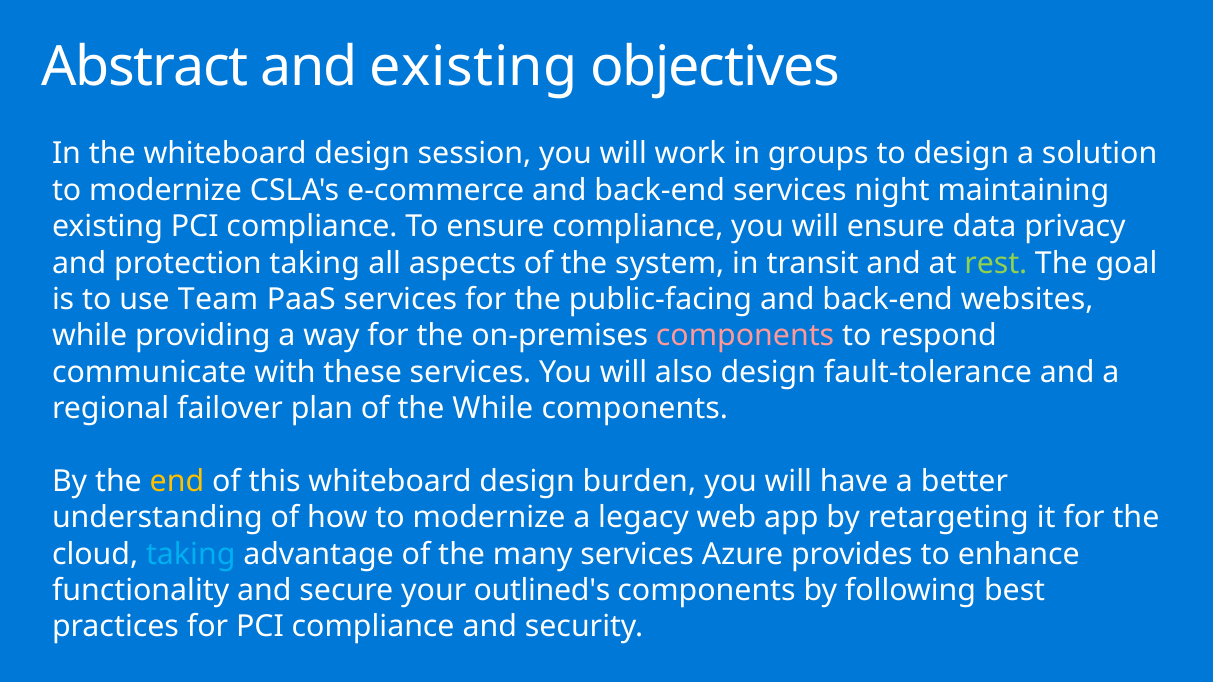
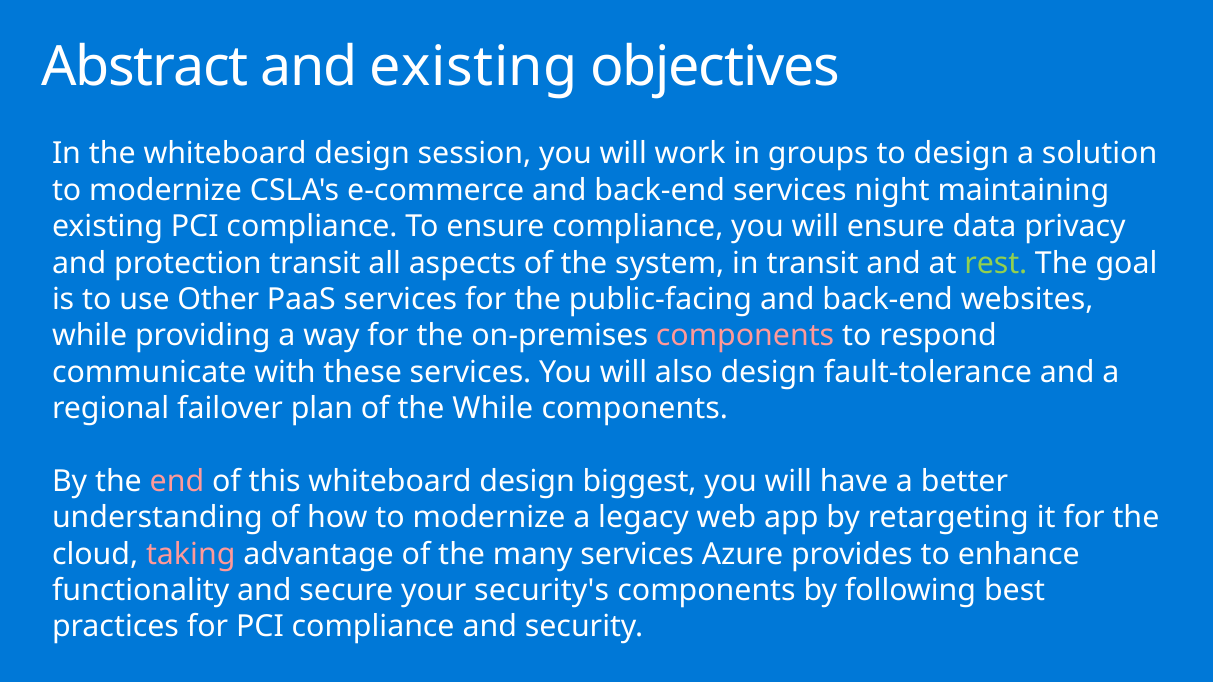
protection taking: taking -> transit
Team: Team -> Other
end colour: yellow -> pink
burden: burden -> biggest
taking at (191, 554) colour: light blue -> pink
outlined's: outlined's -> security's
